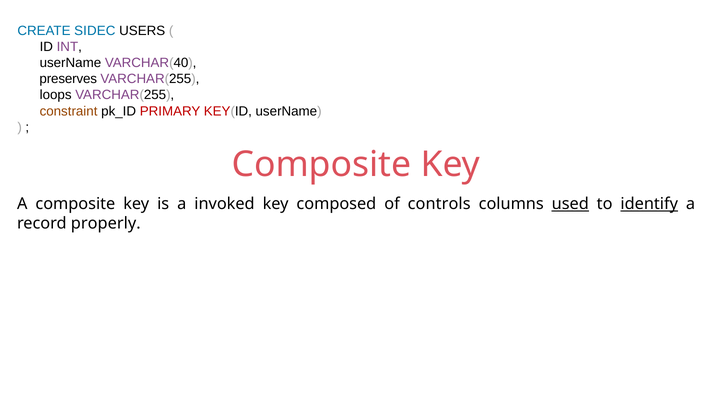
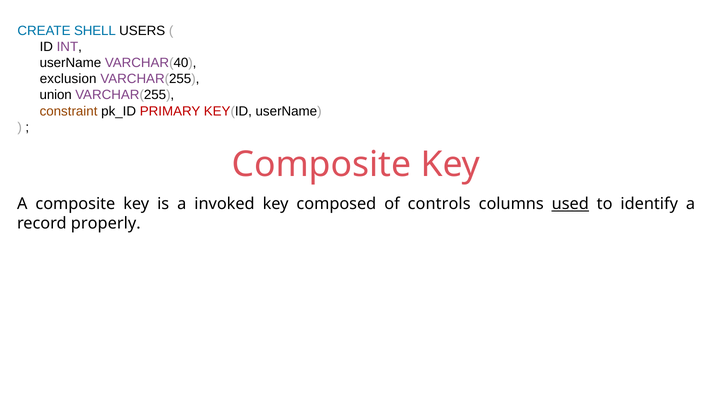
SIDEC: SIDEC -> SHELL
preserves: preserves -> exclusion
loops: loops -> union
identify underline: present -> none
